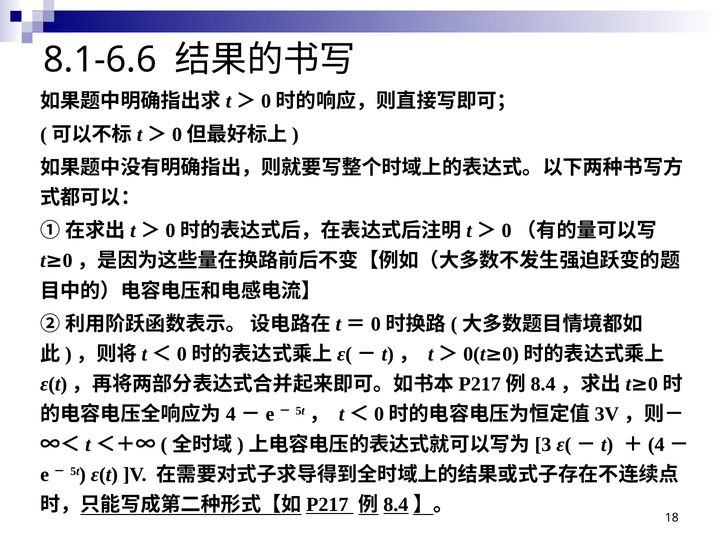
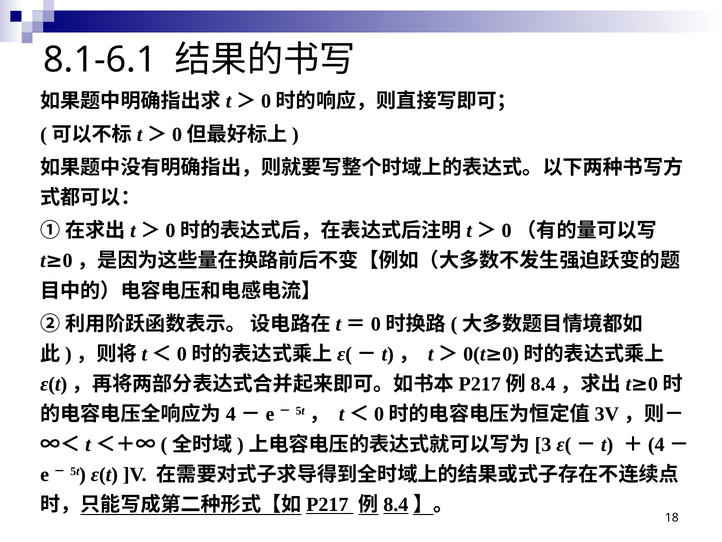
8.1-6.6: 8.1-6.6 -> 8.1-6.1
